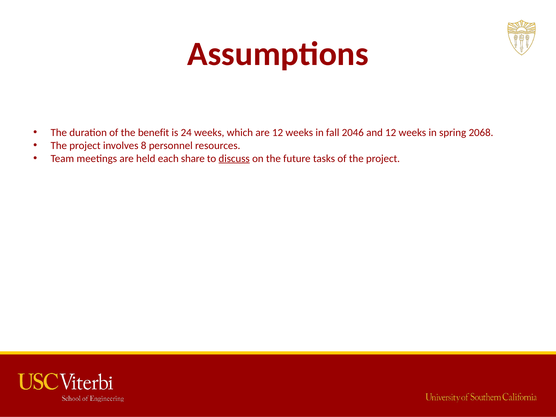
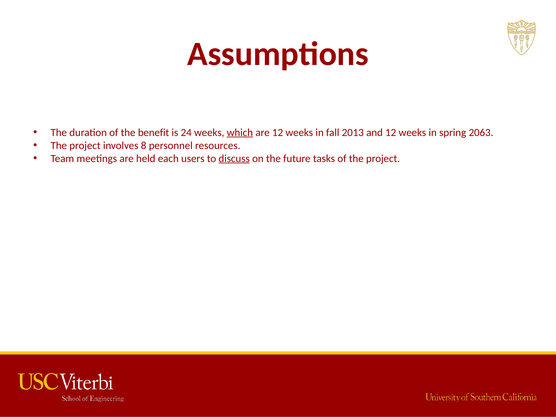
which underline: none -> present
2046: 2046 -> 2013
2068: 2068 -> 2063
share: share -> users
